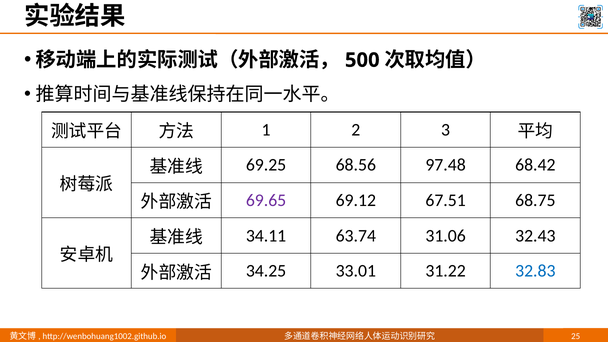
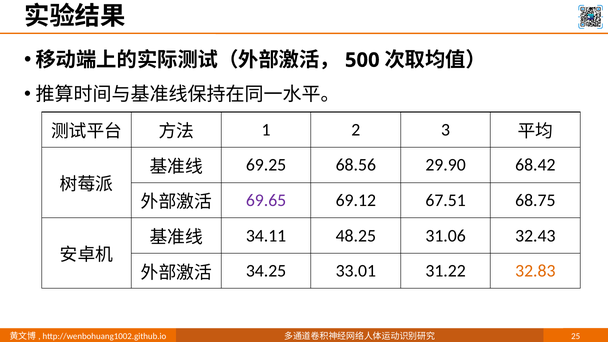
97.48: 97.48 -> 29.90
63.74: 63.74 -> 48.25
32.83 colour: blue -> orange
